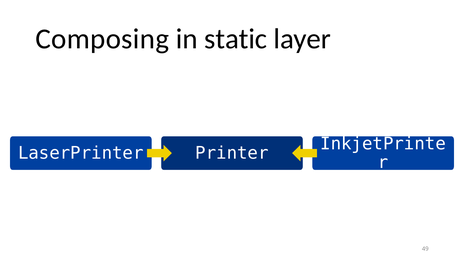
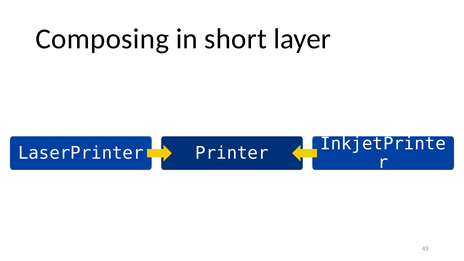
static: static -> short
